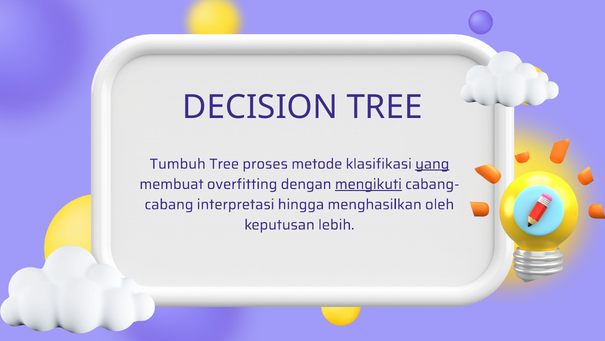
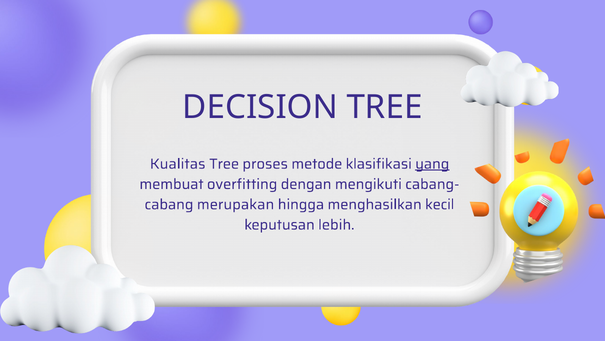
Tumbuh: Tumbuh -> Kualitas
mengikuti underline: present -> none
interpretasi: interpretasi -> merupakan
oleh: oleh -> kecil
